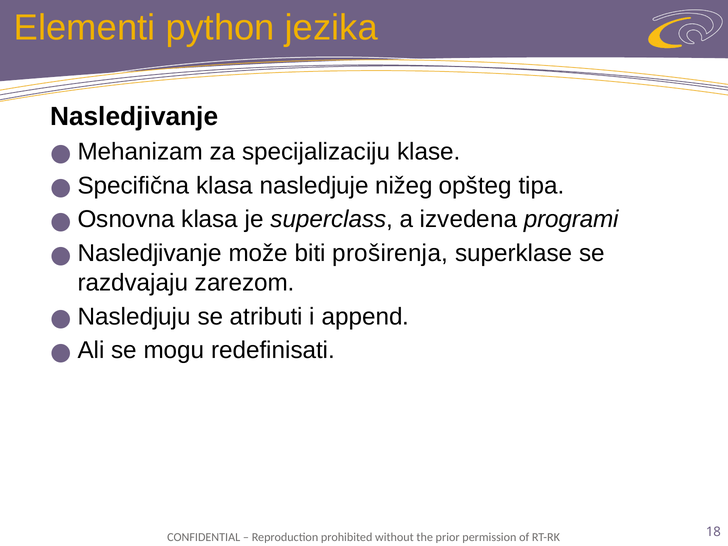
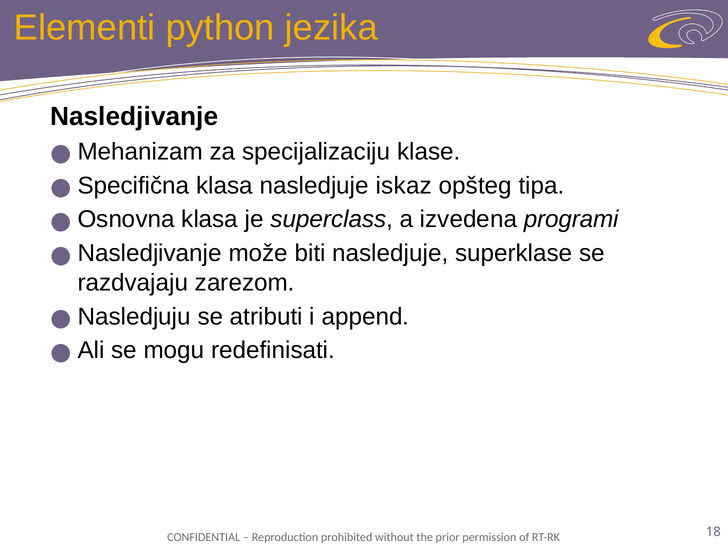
nižeg: nižeg -> iskaz
biti proširenja: proširenja -> nasledjuje
